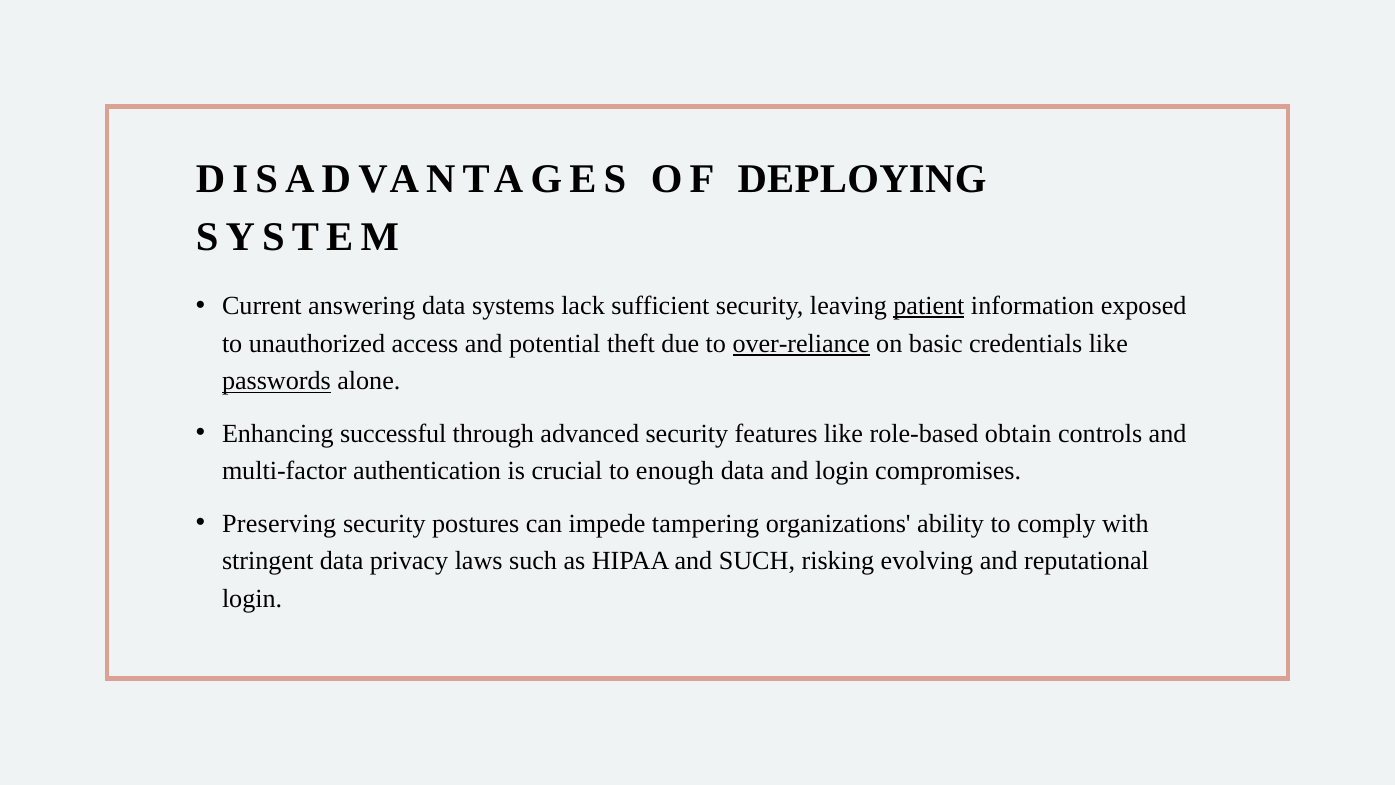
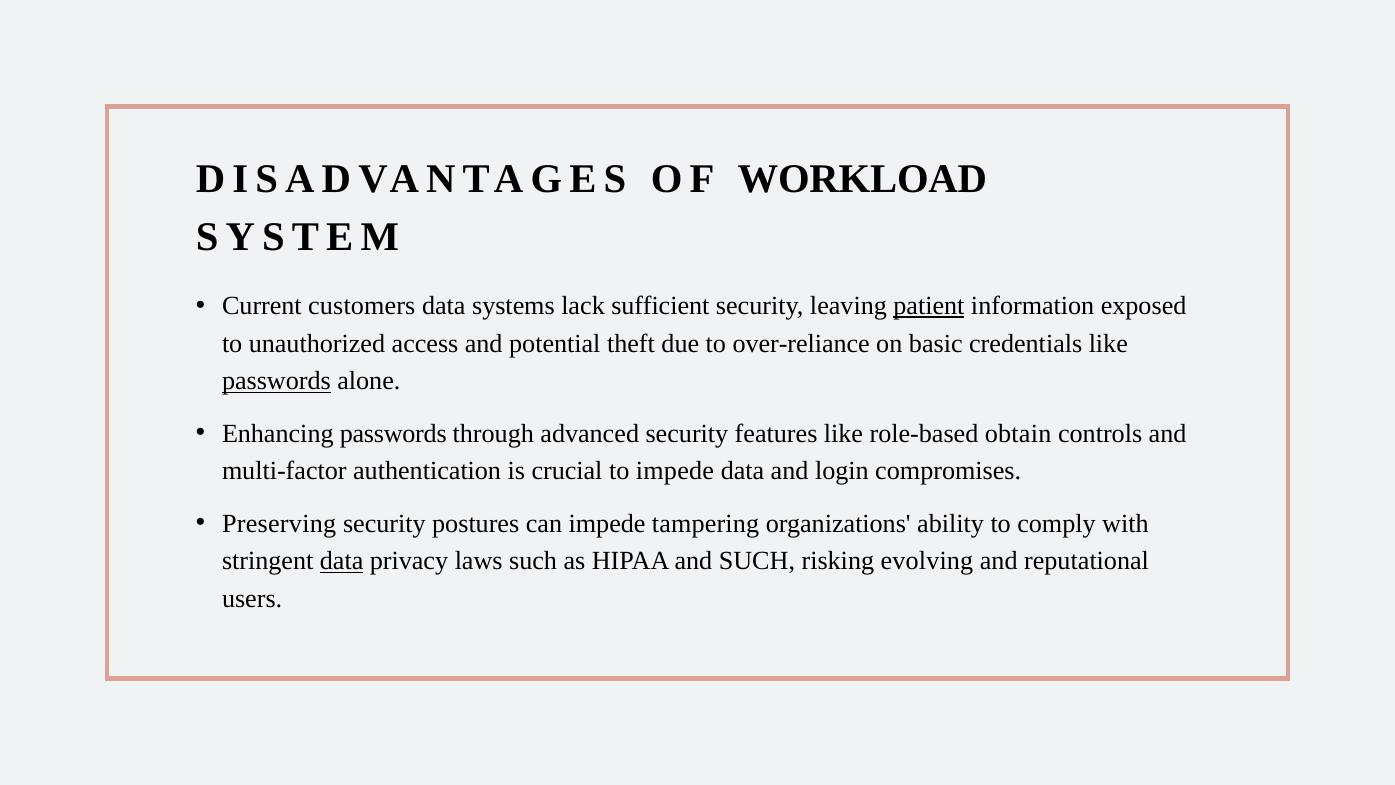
DEPLOYING: DEPLOYING -> WORKLOAD
answering: answering -> customers
over-reliance underline: present -> none
Enhancing successful: successful -> passwords
to enough: enough -> impede
data at (342, 561) underline: none -> present
login at (252, 598): login -> users
